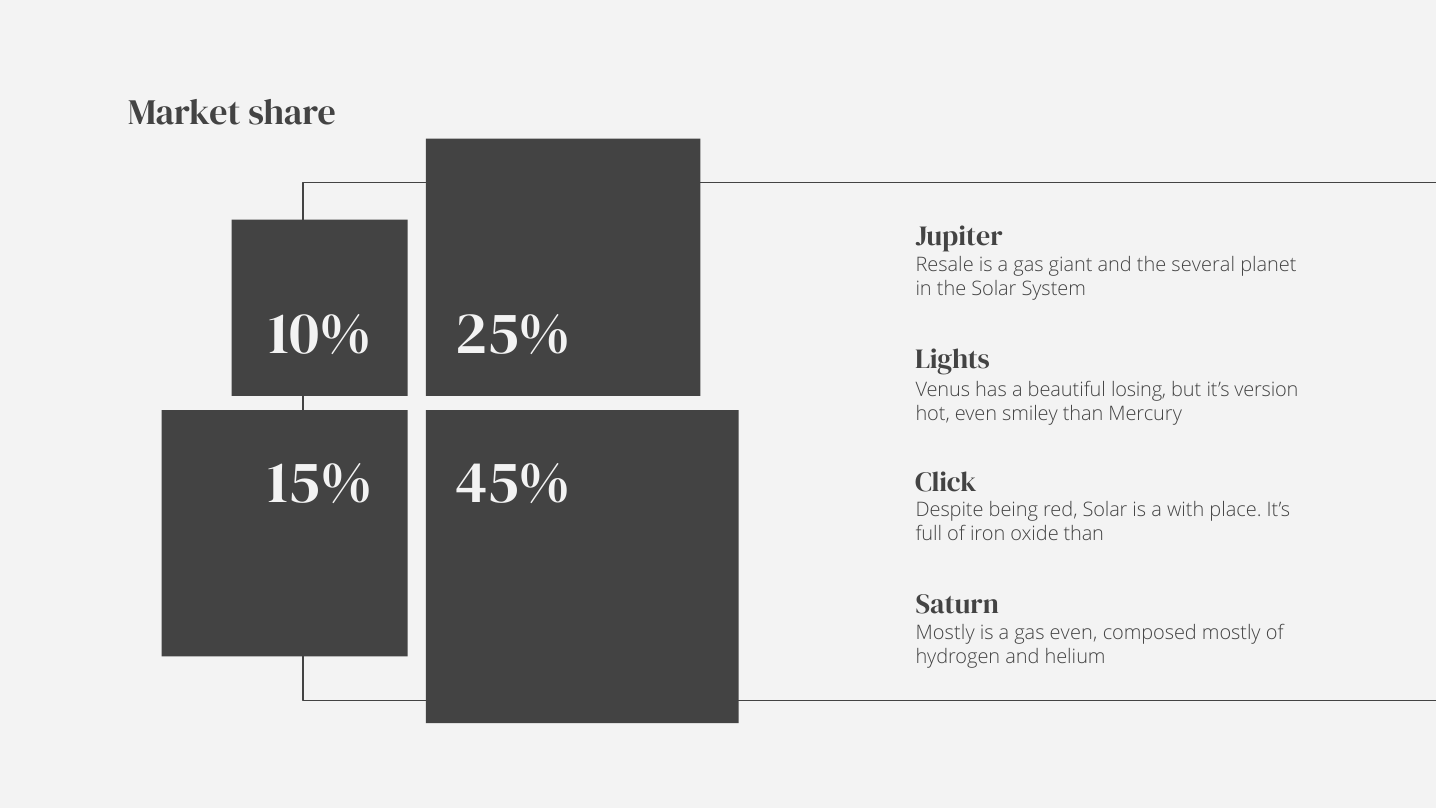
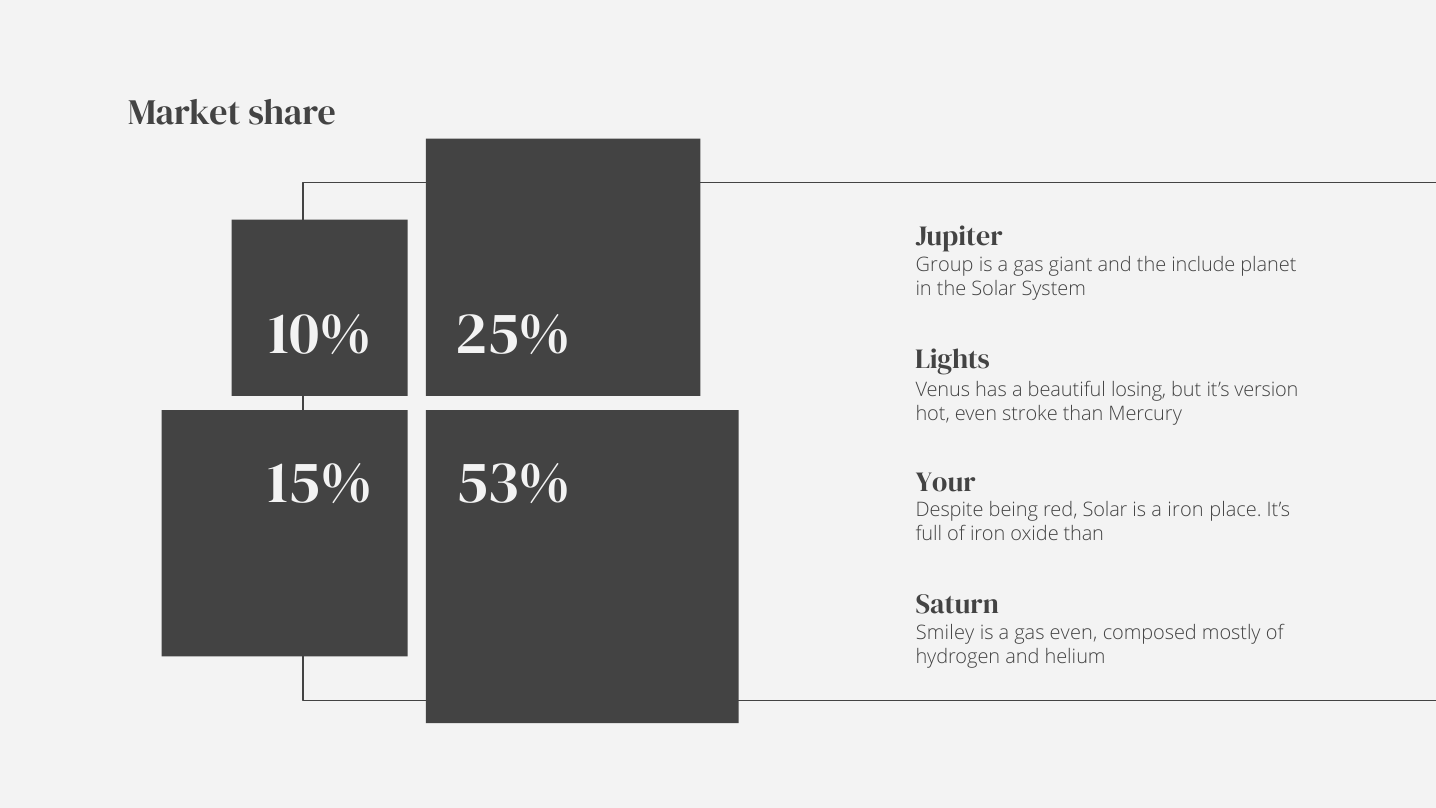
Resale: Resale -> Group
several: several -> include
smiley: smiley -> stroke
45%: 45% -> 53%
Click: Click -> Your
a with: with -> iron
Mostly at (945, 633): Mostly -> Smiley
